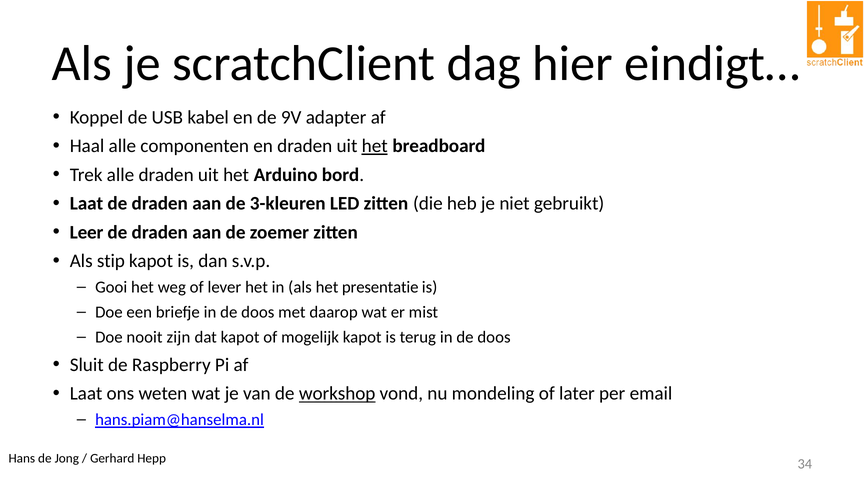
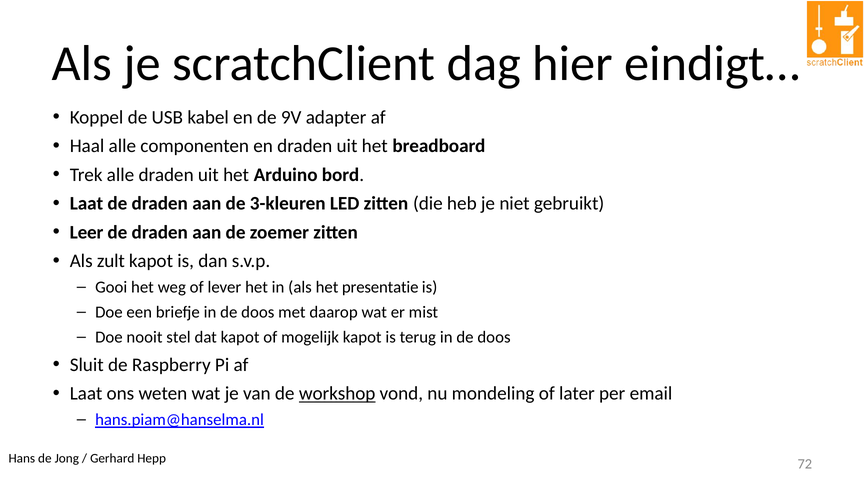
het at (375, 146) underline: present -> none
stip: stip -> zult
zijn: zijn -> stel
34: 34 -> 72
